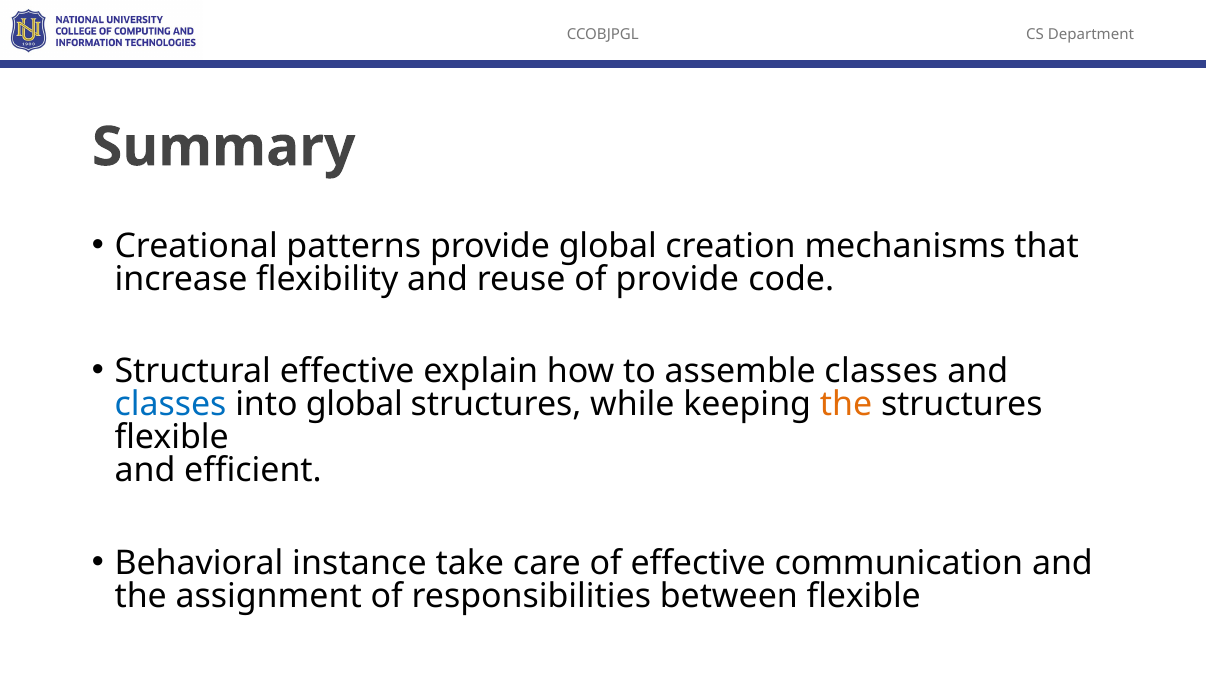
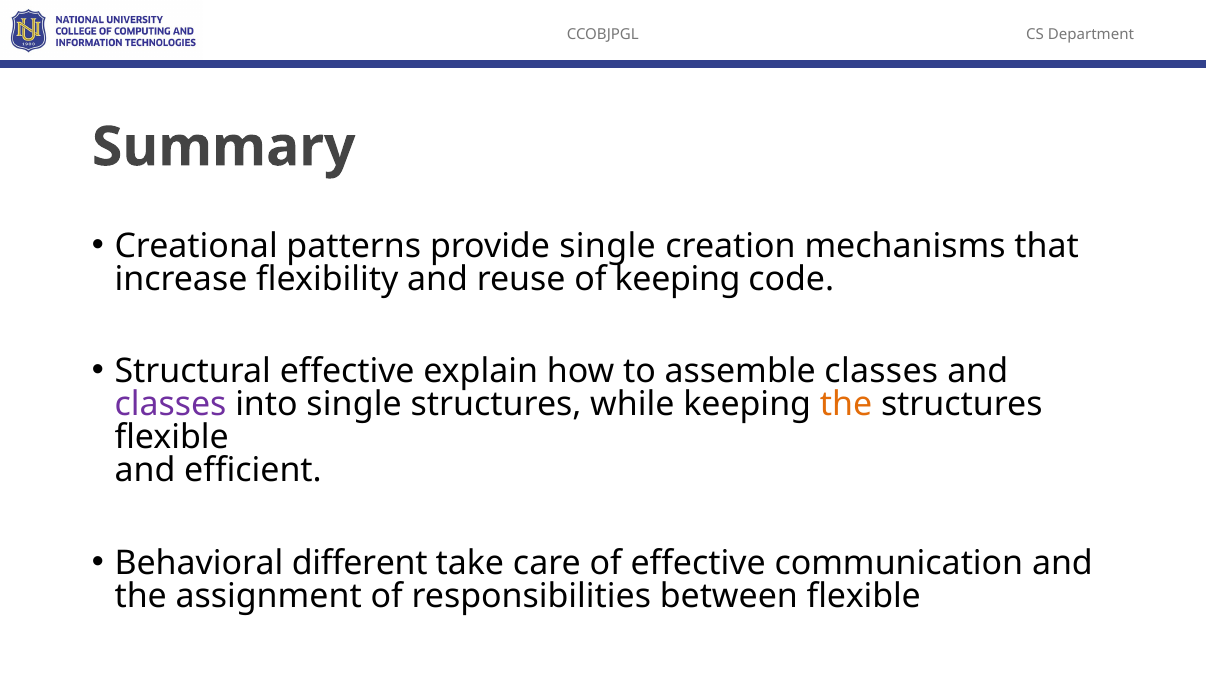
provide global: global -> single
of provide: provide -> keeping
classes at (170, 404) colour: blue -> purple
into global: global -> single
instance: instance -> different
